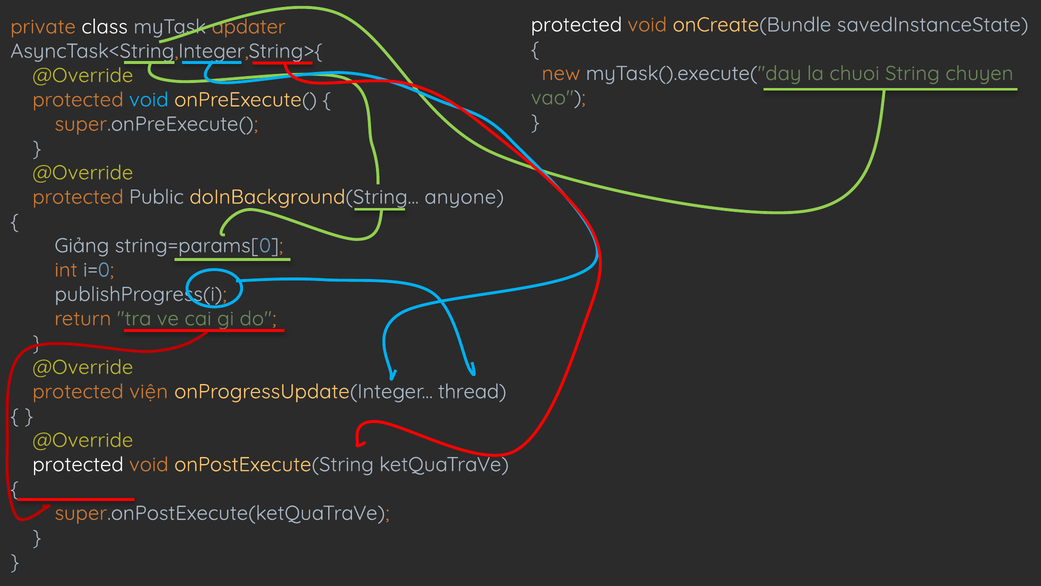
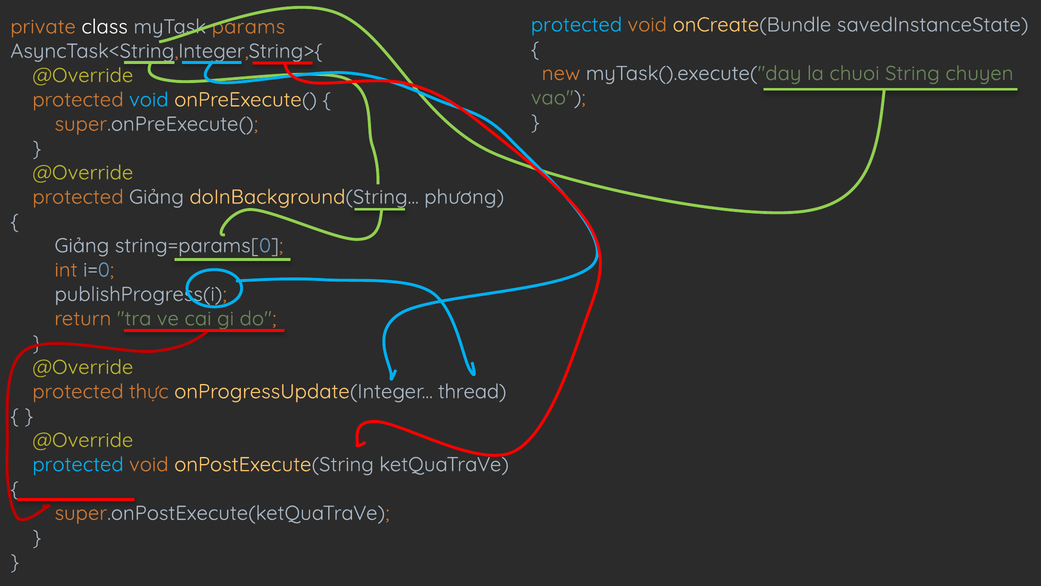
protected at (576, 25) colour: white -> light blue
apdater: apdater -> params
protected Public: Public -> Giảng
anyone: anyone -> phương
viện: viện -> thực
protected at (78, 464) colour: white -> light blue
